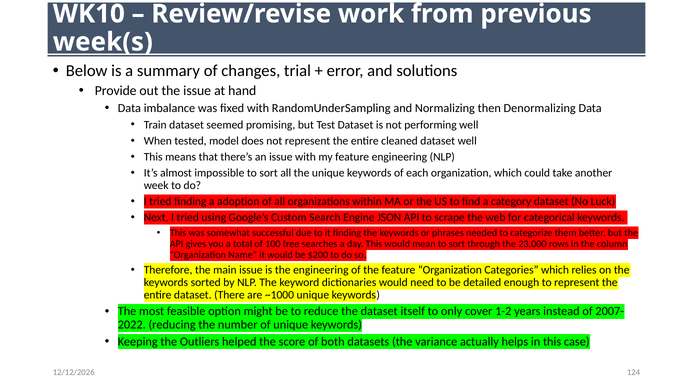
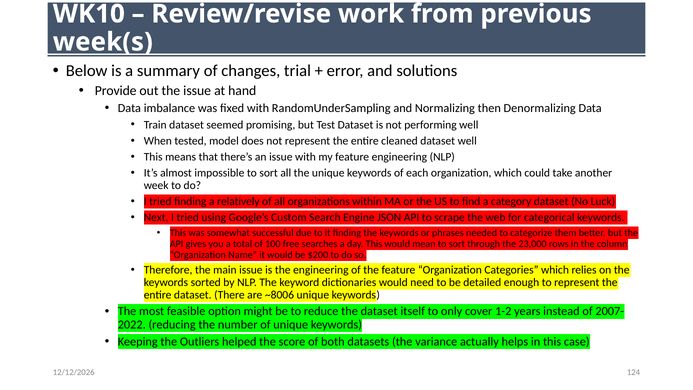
adoption: adoption -> relatively
~1000: ~1000 -> ~8006
